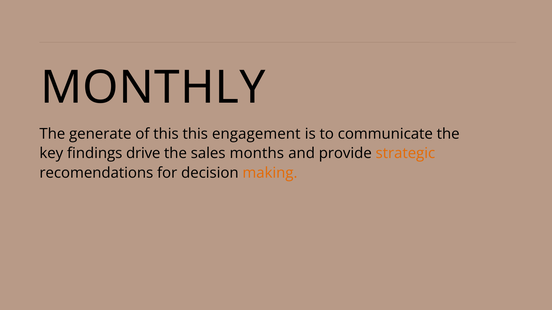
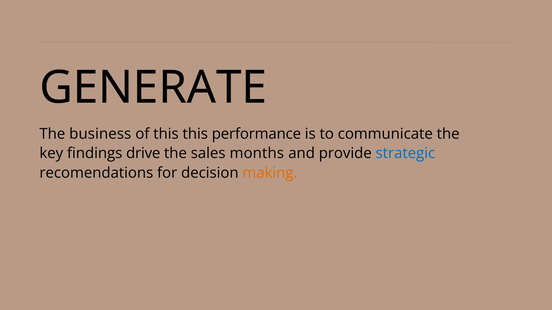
MONTHLY: MONTHLY -> GENERATE
generate: generate -> business
engagement: engagement -> performance
strategic colour: orange -> blue
